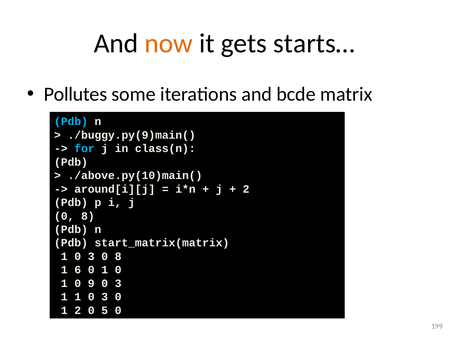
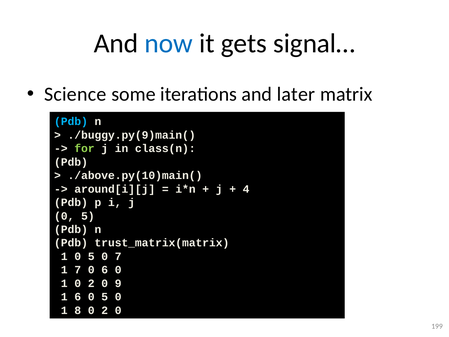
now colour: orange -> blue
starts…: starts… -> signal…
Pollutes: Pollutes -> Science
bcde: bcde -> later
for colour: light blue -> light green
2 at (246, 189): 2 -> 4
8 at (88, 216): 8 -> 5
start_matrix(matrix: start_matrix(matrix -> trust_matrix(matrix
3 at (91, 256): 3 -> 5
8 at (118, 256): 8 -> 7
1 6: 6 -> 7
1 at (105, 270): 1 -> 6
1 0 9: 9 -> 2
3 at (118, 283): 3 -> 9
1 1: 1 -> 6
3 at (105, 297): 3 -> 5
1 2: 2 -> 8
5 at (105, 310): 5 -> 2
